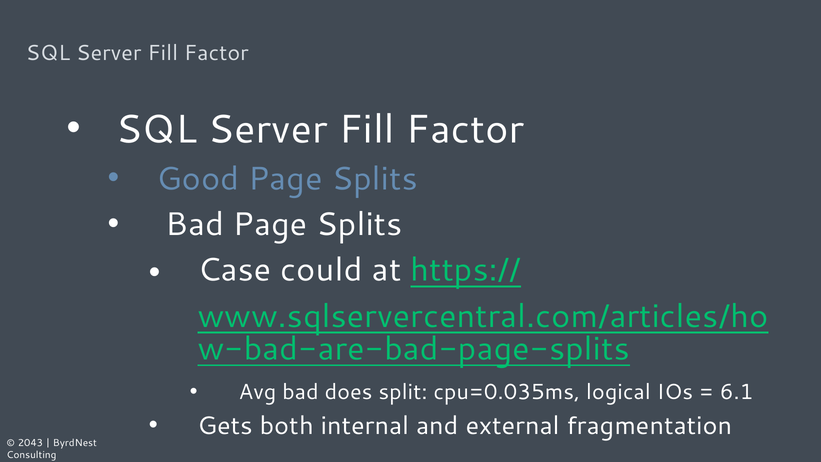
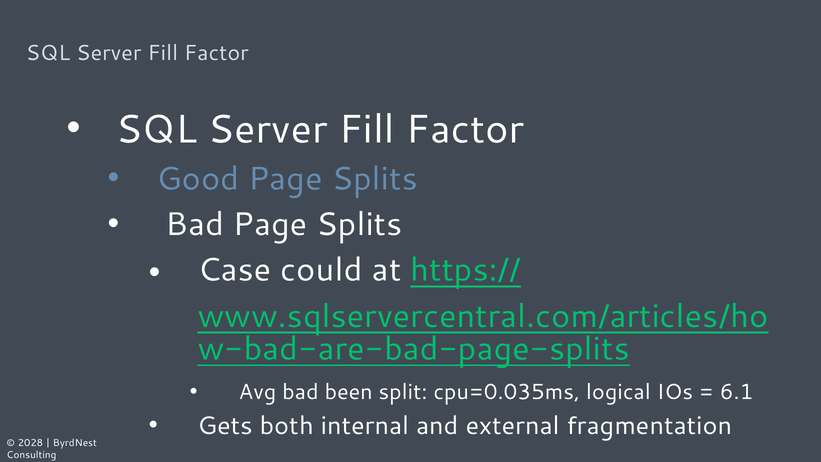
does: does -> been
2043: 2043 -> 2028
